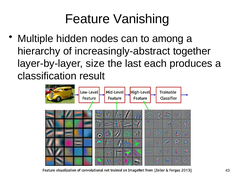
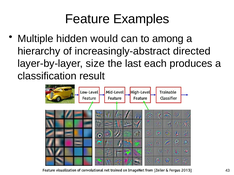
Vanishing: Vanishing -> Examples
nodes: nodes -> would
together: together -> directed
